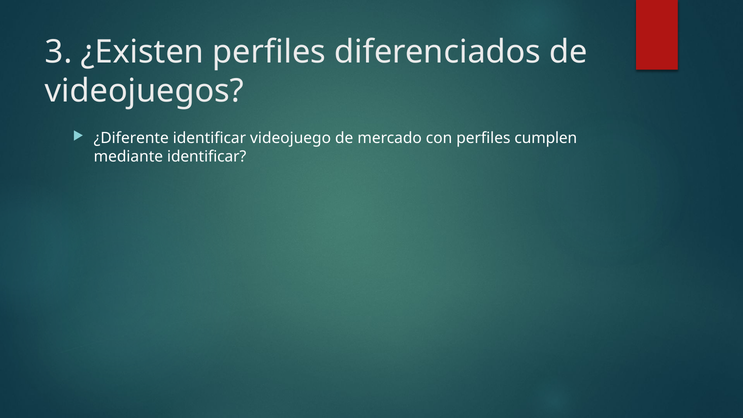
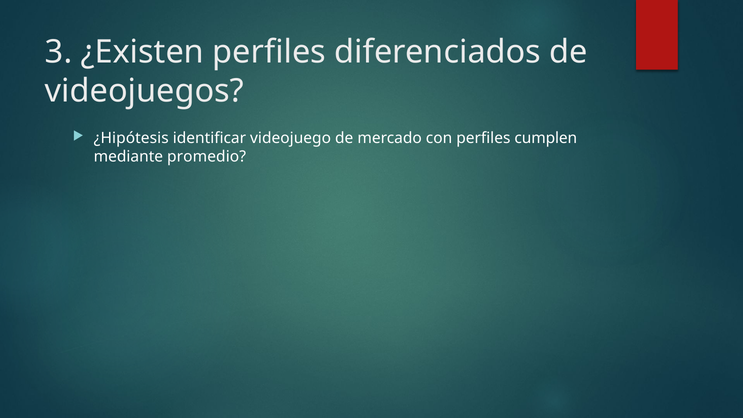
¿Diferente: ¿Diferente -> ¿Hipótesis
mediante identificar: identificar -> promedio
